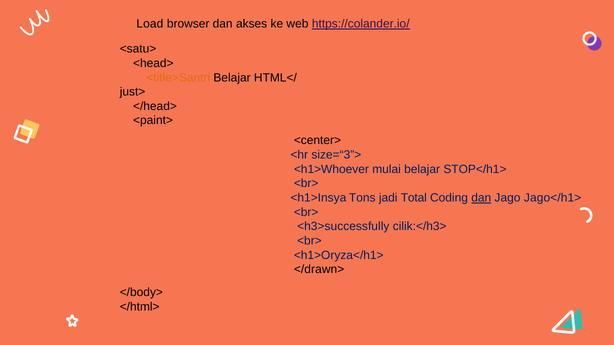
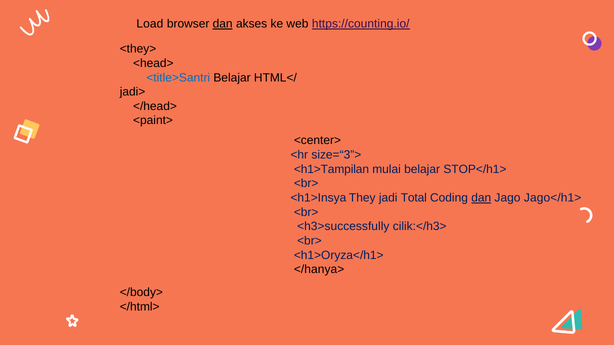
dan at (223, 24) underline: none -> present
https://colander.io/: https://colander.io/ -> https://counting.io/
<satu>: <satu> -> <they>
<title>Santri colour: orange -> blue
just>: just> -> jadi>
<h1>Whoever: <h1>Whoever -> <h1>Tampilan
Tons: Tons -> They
</drawn>: </drawn> -> </hanya>
